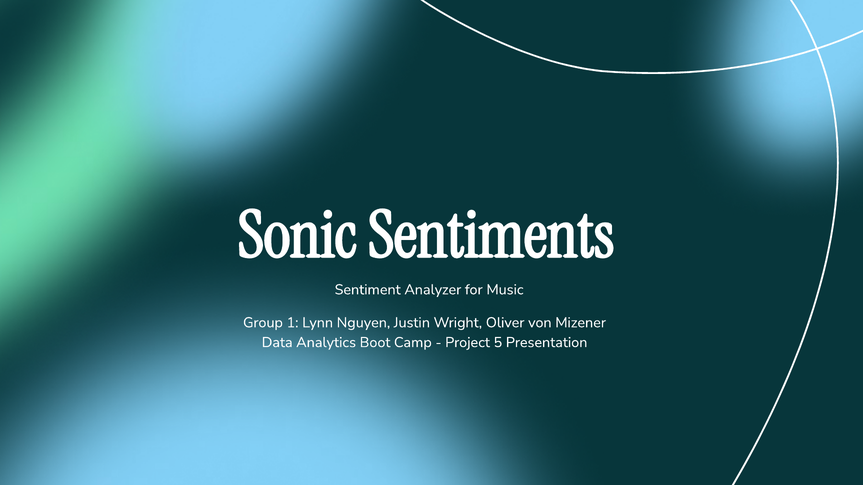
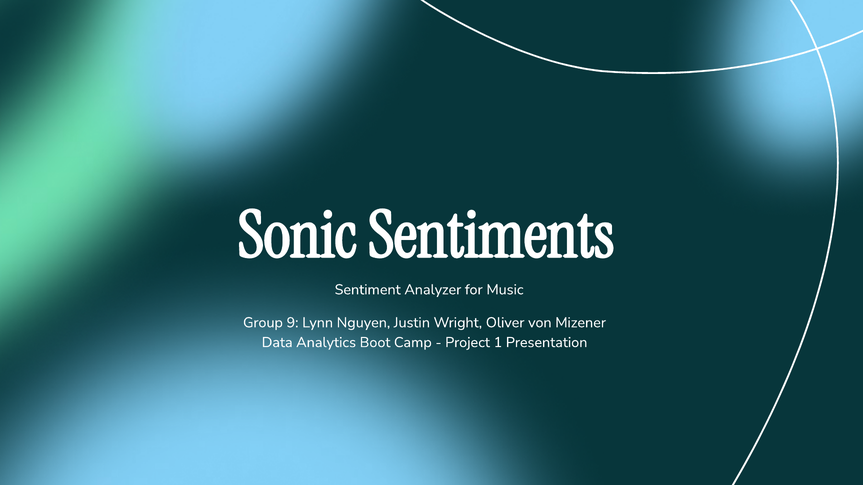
1: 1 -> 9
5: 5 -> 1
